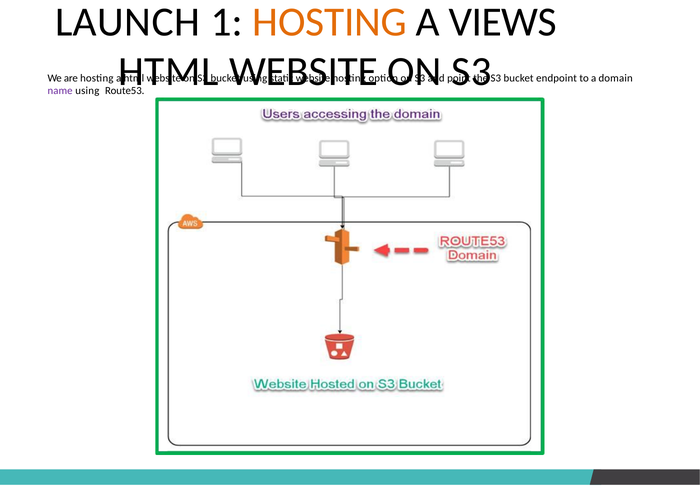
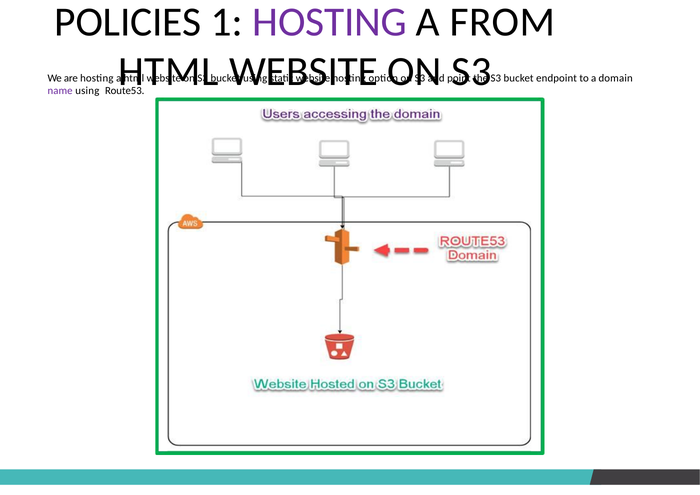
LAUNCH: LAUNCH -> POLICIES
HOSTING at (330, 22) colour: orange -> purple
VIEWS: VIEWS -> FROM
